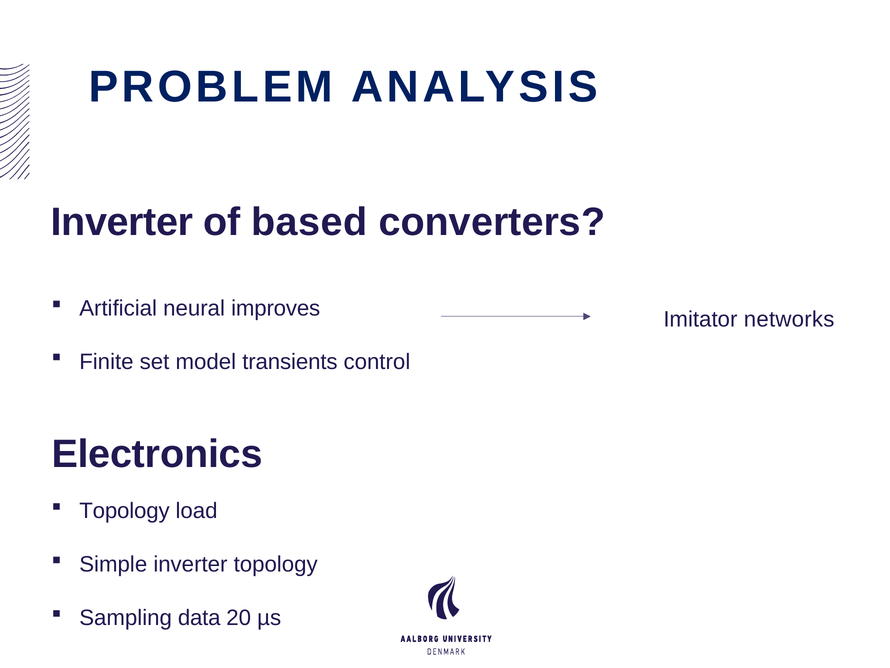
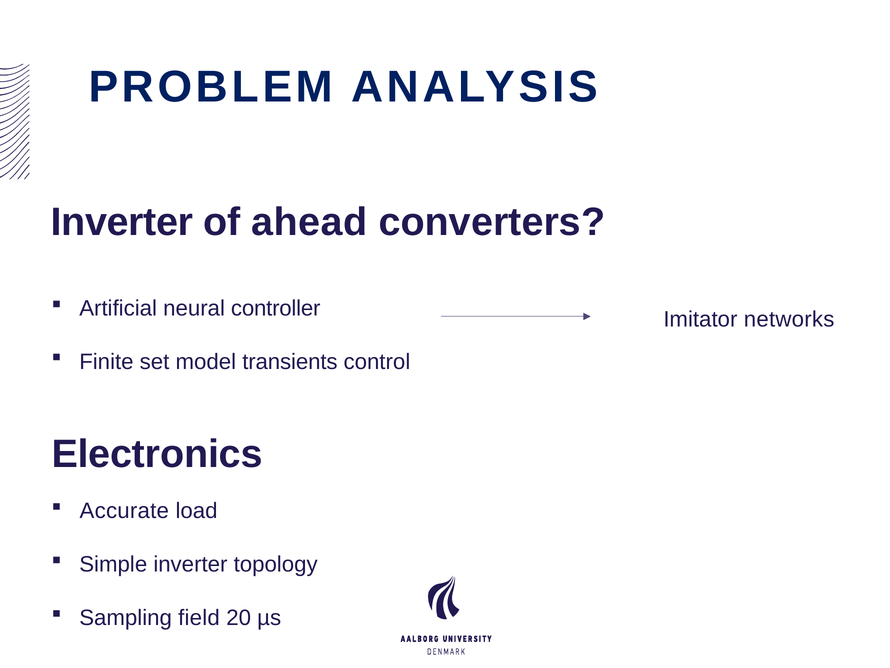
based: based -> ahead
improves: improves -> controller
Topology at (124, 511): Topology -> Accurate
data: data -> field
